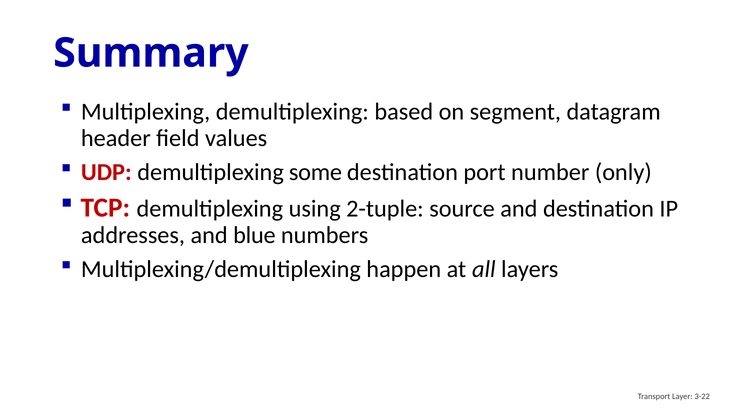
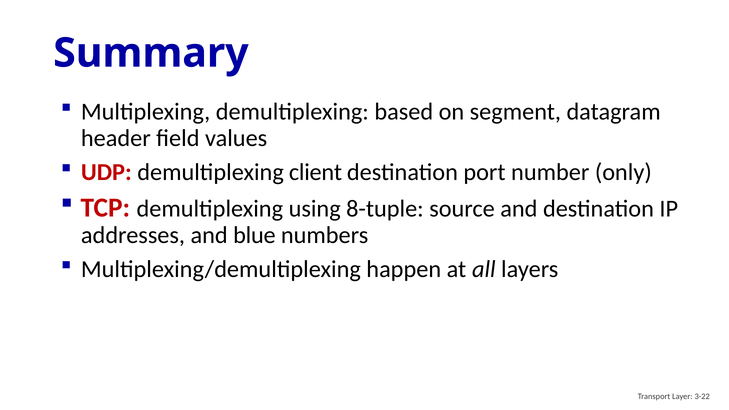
some: some -> client
2-tuple: 2-tuple -> 8-tuple
